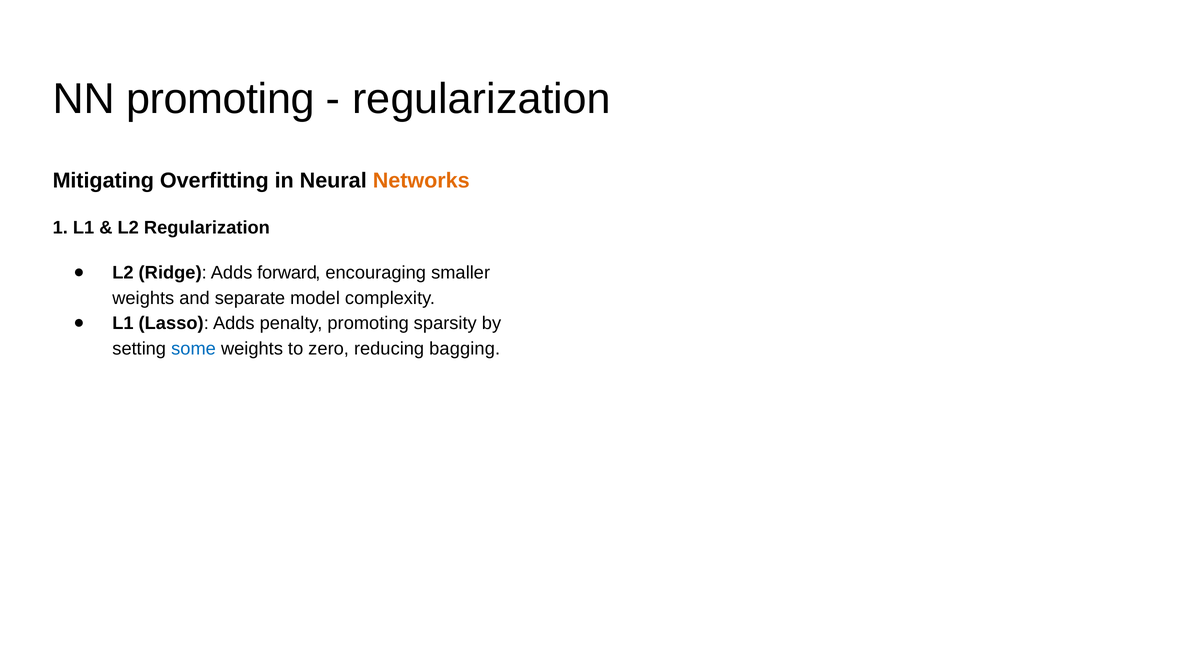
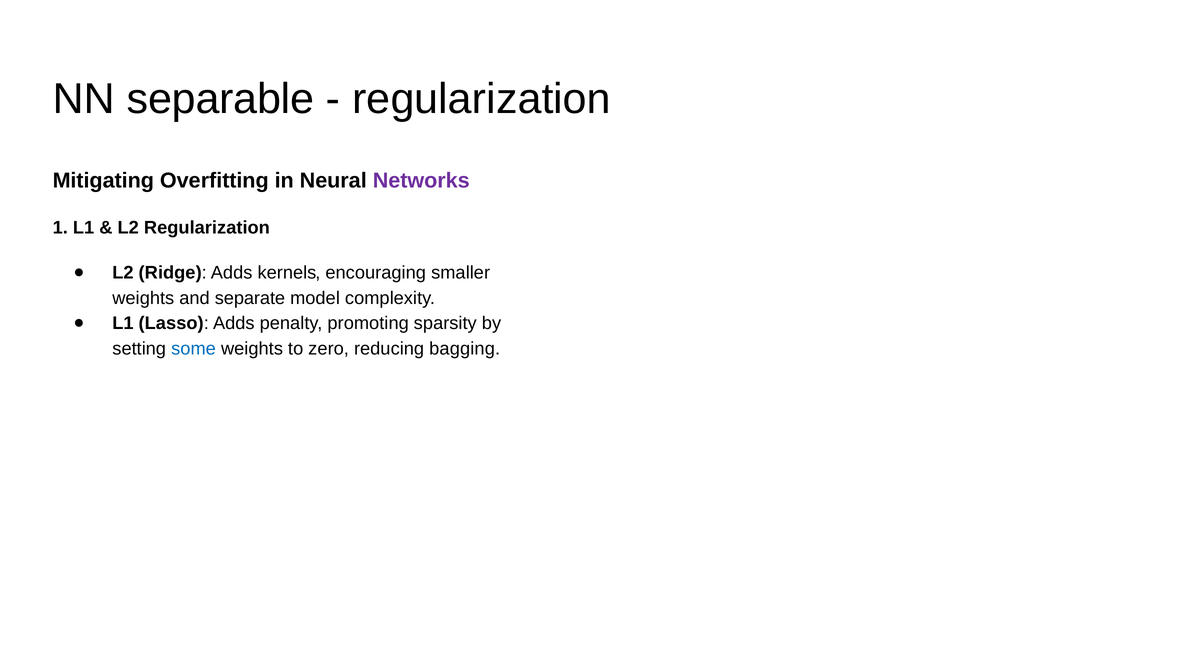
NN promoting: promoting -> separable
Networks colour: orange -> purple
forward: forward -> kernels
